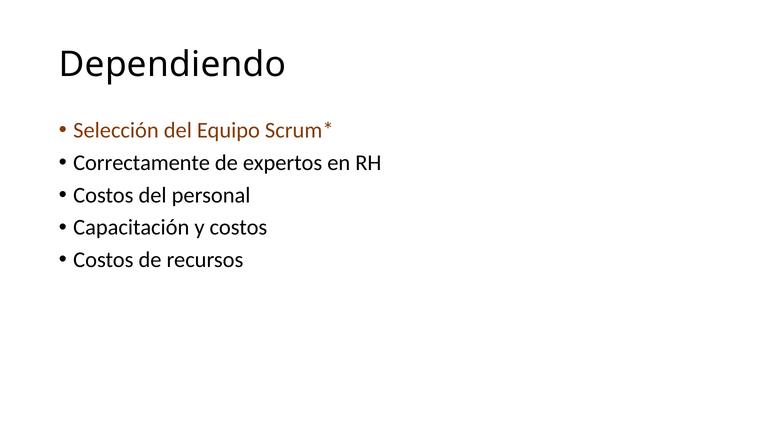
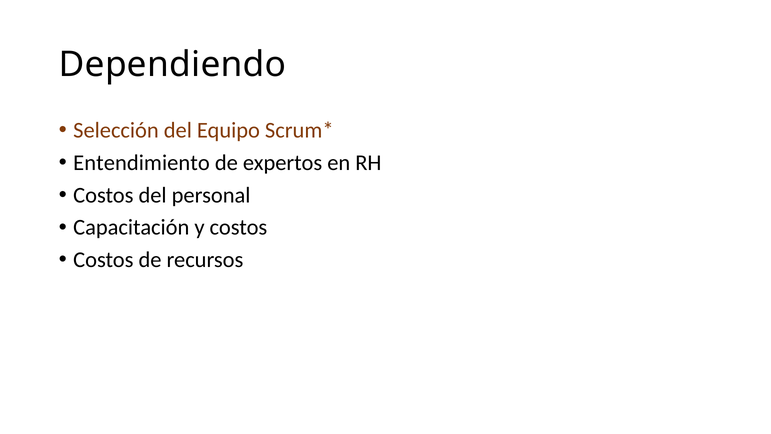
Correctamente: Correctamente -> Entendimiento
